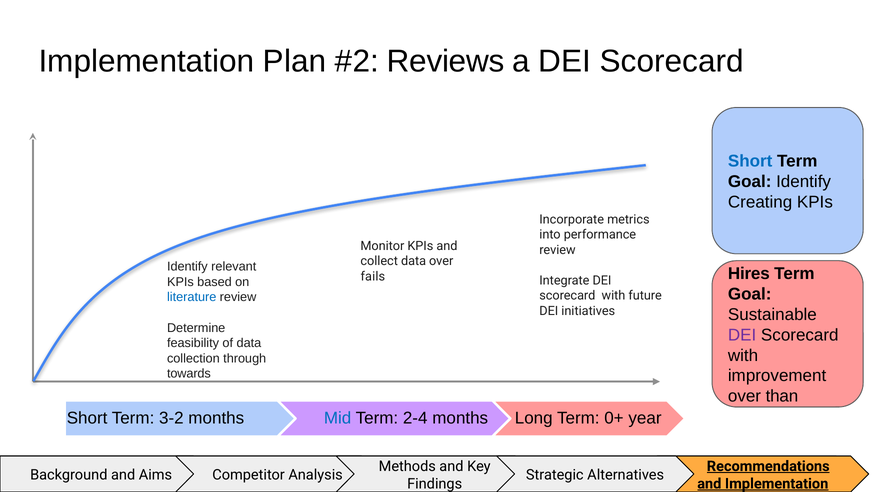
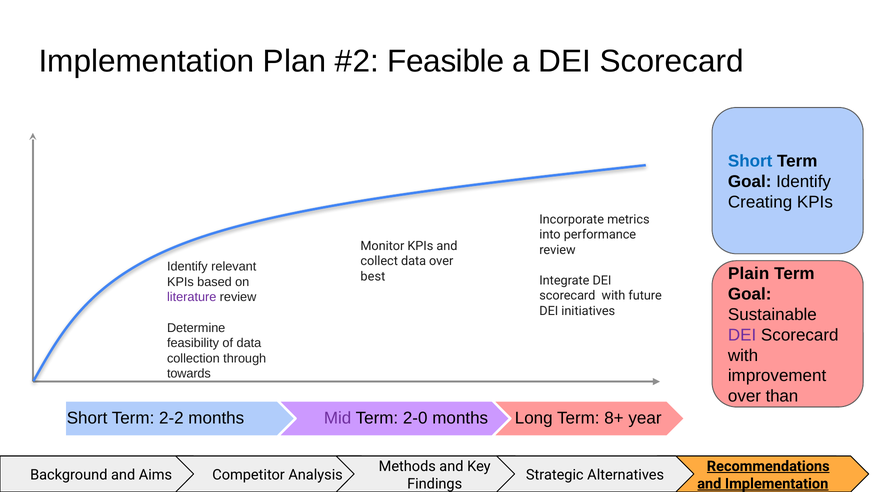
Reviews: Reviews -> Feasible
Hires: Hires -> Plain
fails: fails -> best
literature colour: blue -> purple
3-2: 3-2 -> 2-2
Mid colour: blue -> purple
2-4: 2-4 -> 2-0
0+: 0+ -> 8+
